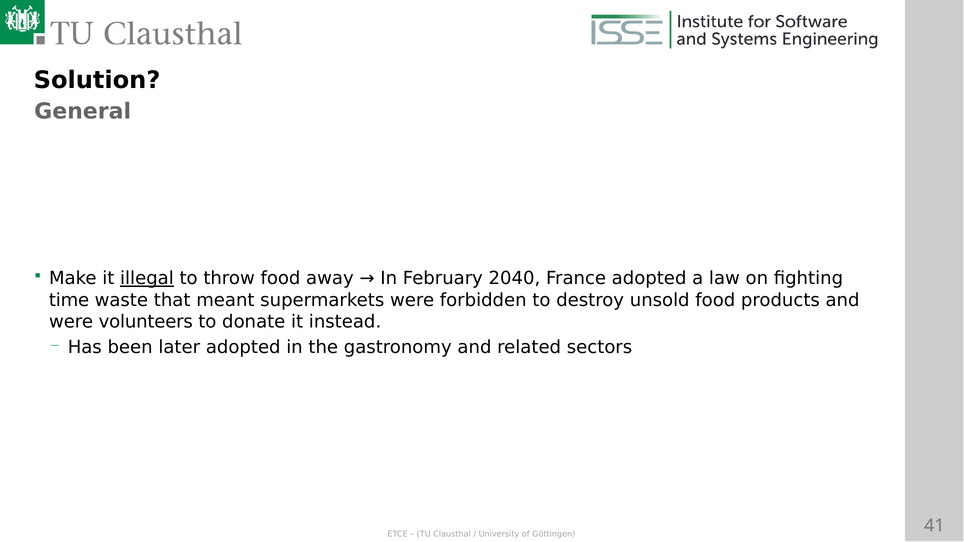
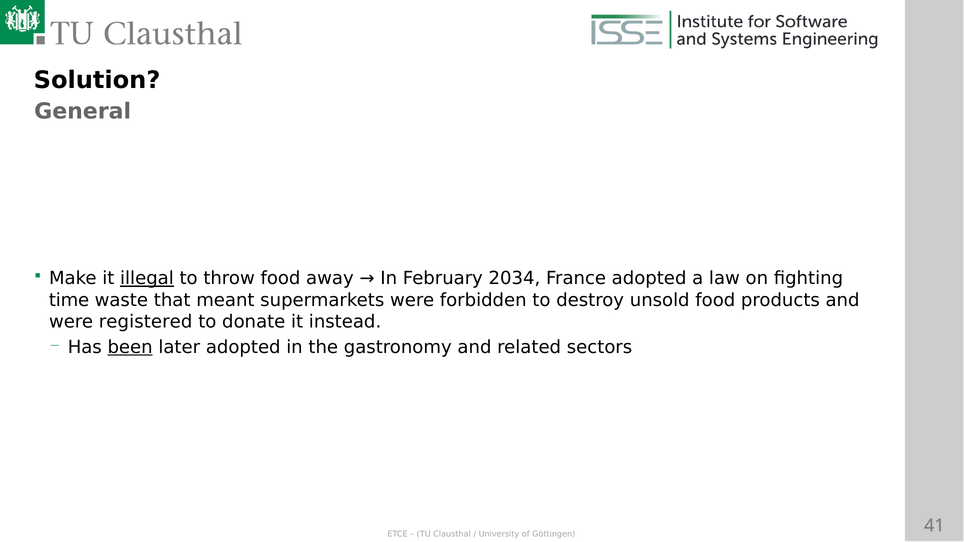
2040: 2040 -> 2034
volunteers: volunteers -> registered
been underline: none -> present
